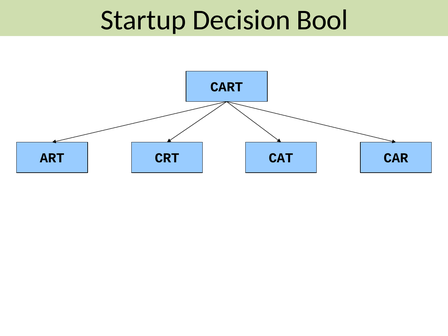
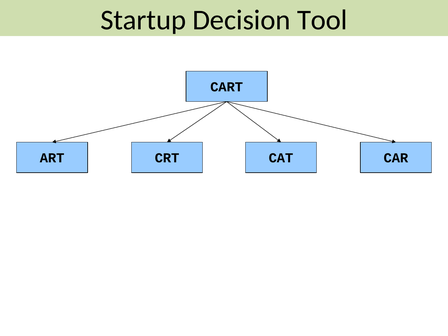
Bool: Bool -> Tool
